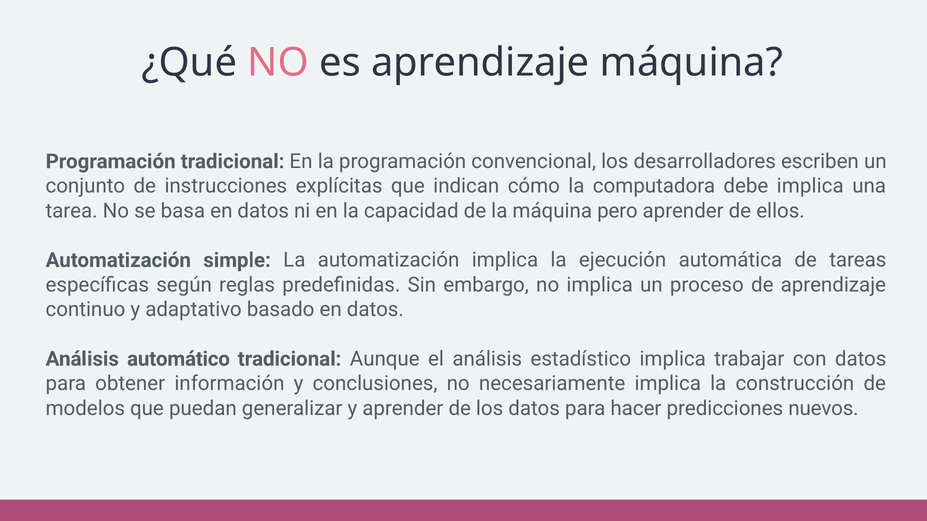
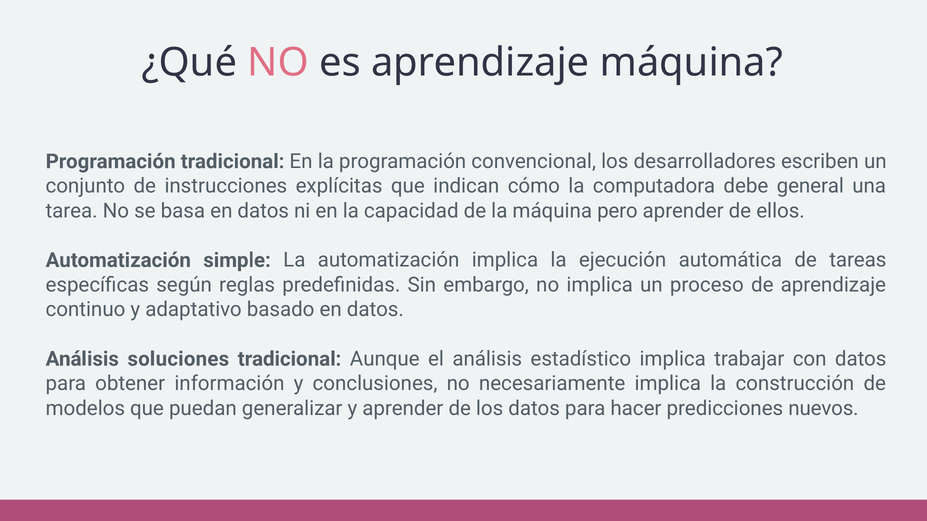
debe implica: implica -> general
automático: automático -> soluciones
